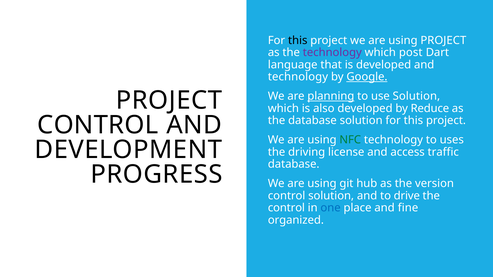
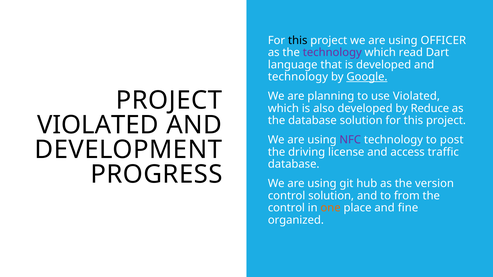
using PROJECT: PROJECT -> OFFICER
post: post -> read
planning underline: present -> none
use Solution: Solution -> Violated
CONTROL at (98, 125): CONTROL -> VIOLATED
NFC colour: green -> purple
uses: uses -> post
drive: drive -> from
one colour: blue -> orange
